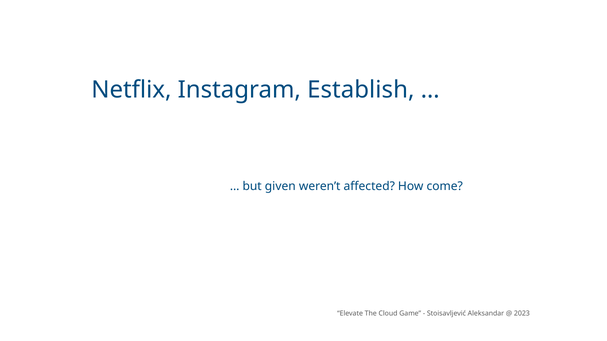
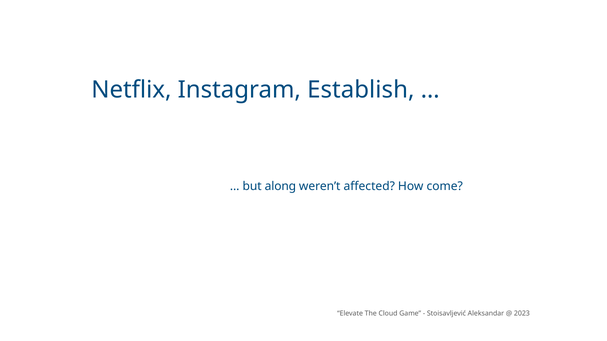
given: given -> along
